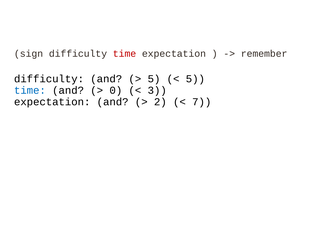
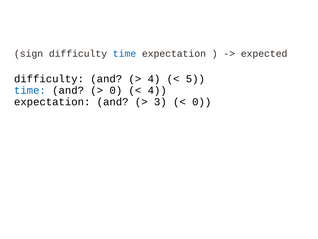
time at (125, 54) colour: red -> blue
remember: remember -> expected
5 at (154, 79): 5 -> 4
3 at (157, 90): 3 -> 4
2: 2 -> 3
7 at (202, 102): 7 -> 0
